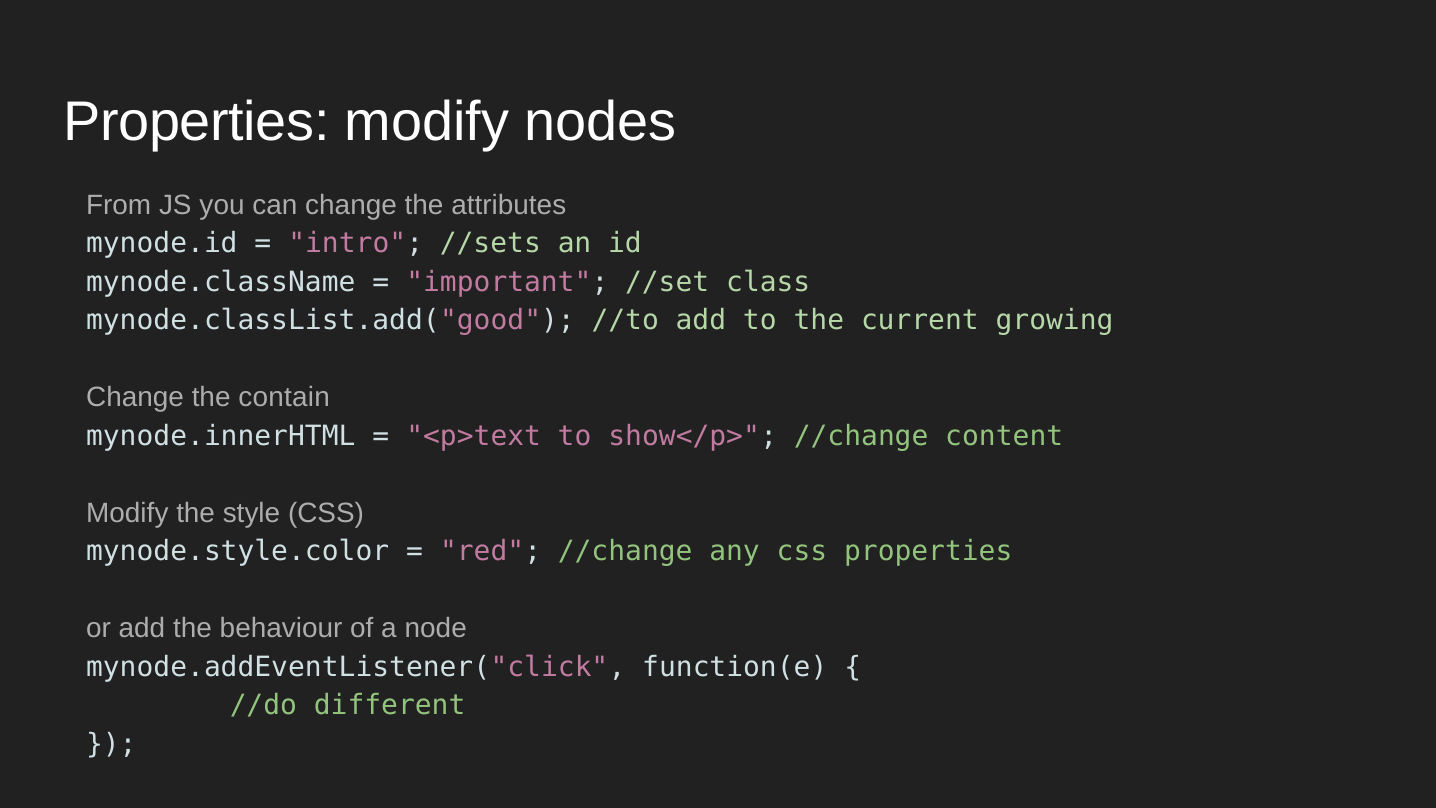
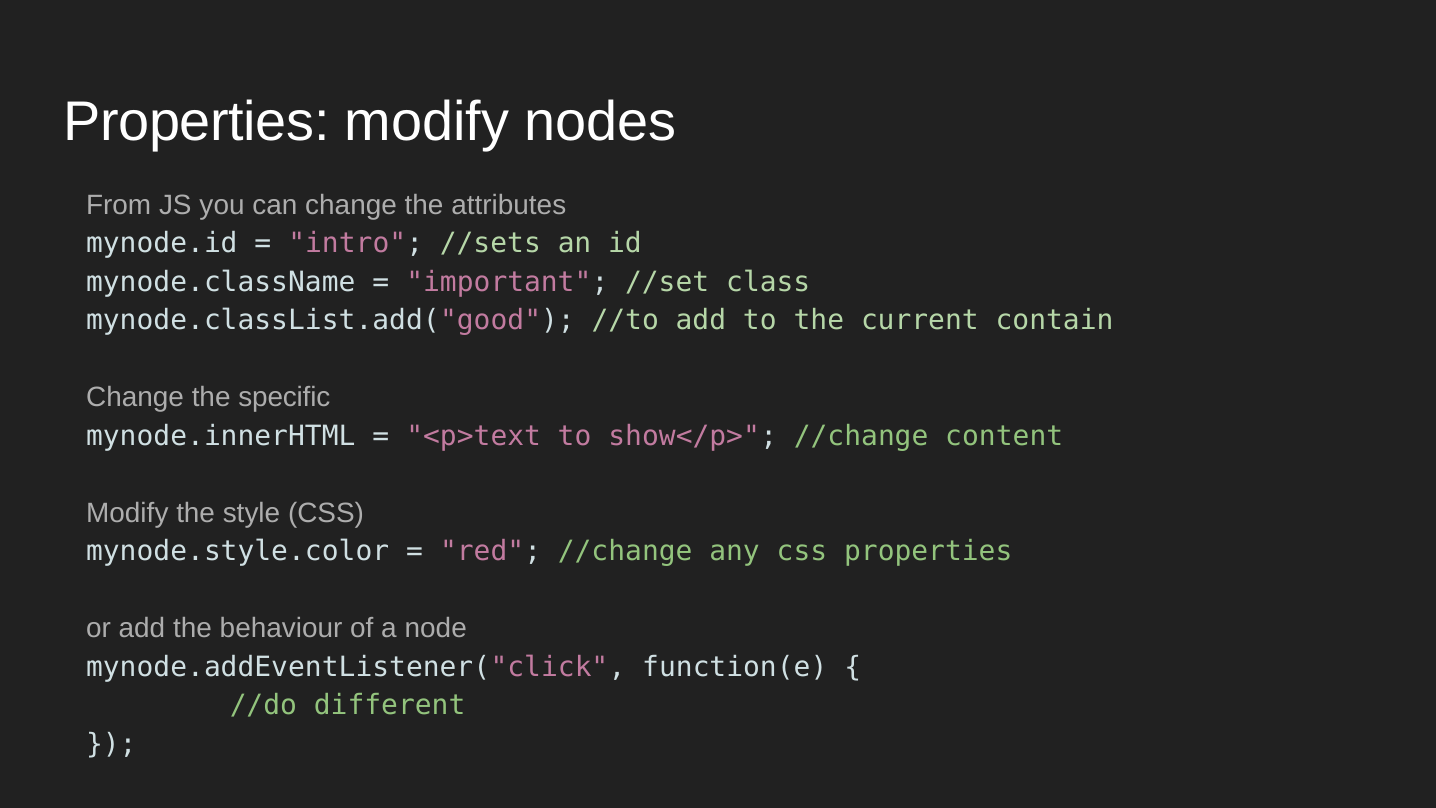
growing: growing -> contain
contain: contain -> specific
